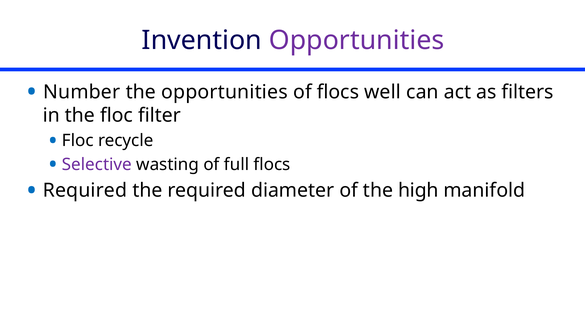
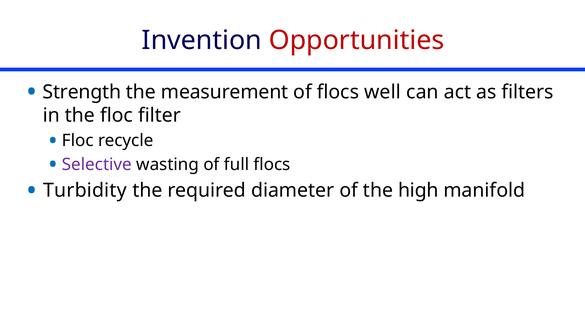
Opportunities at (357, 40) colour: purple -> red
Number: Number -> Strength
the opportunities: opportunities -> measurement
Required at (85, 191): Required -> Turbidity
